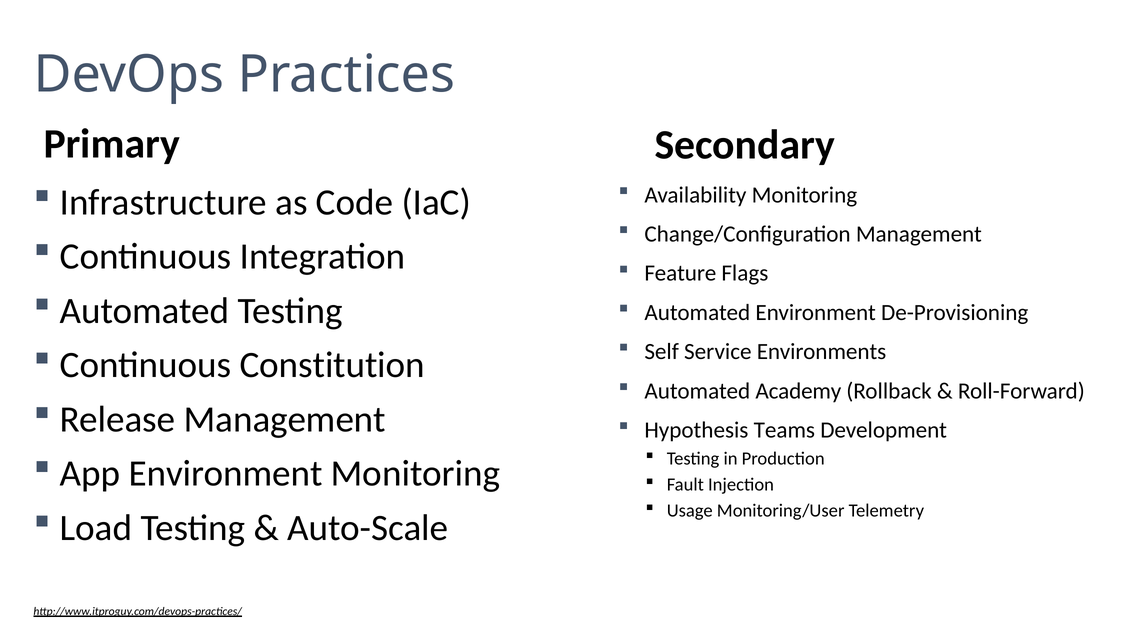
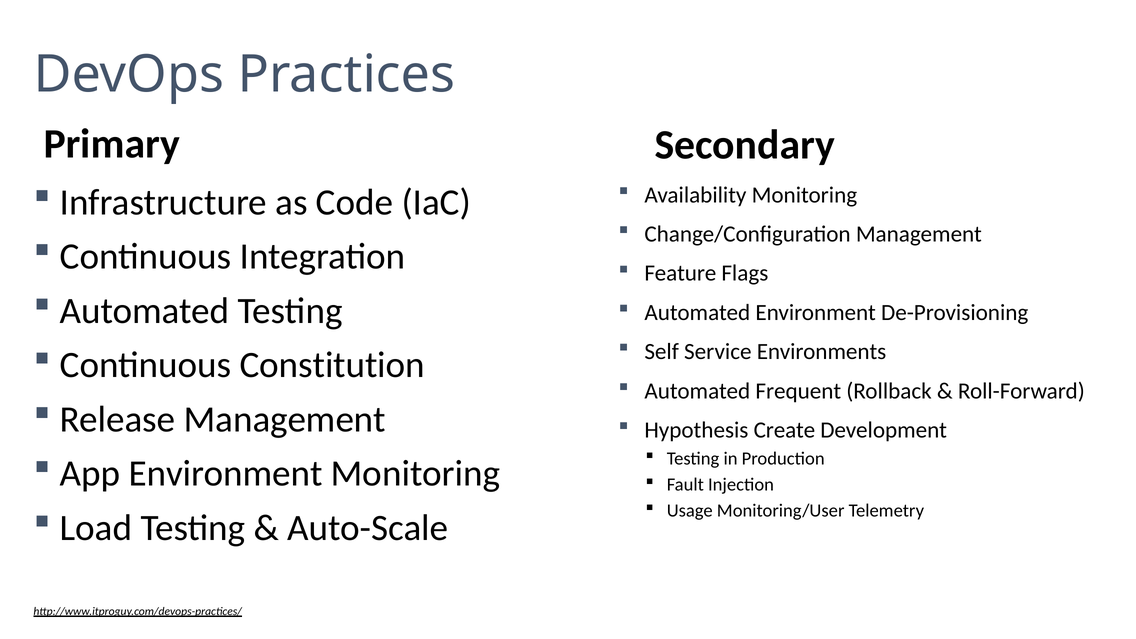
Academy: Academy -> Frequent
Teams: Teams -> Create
